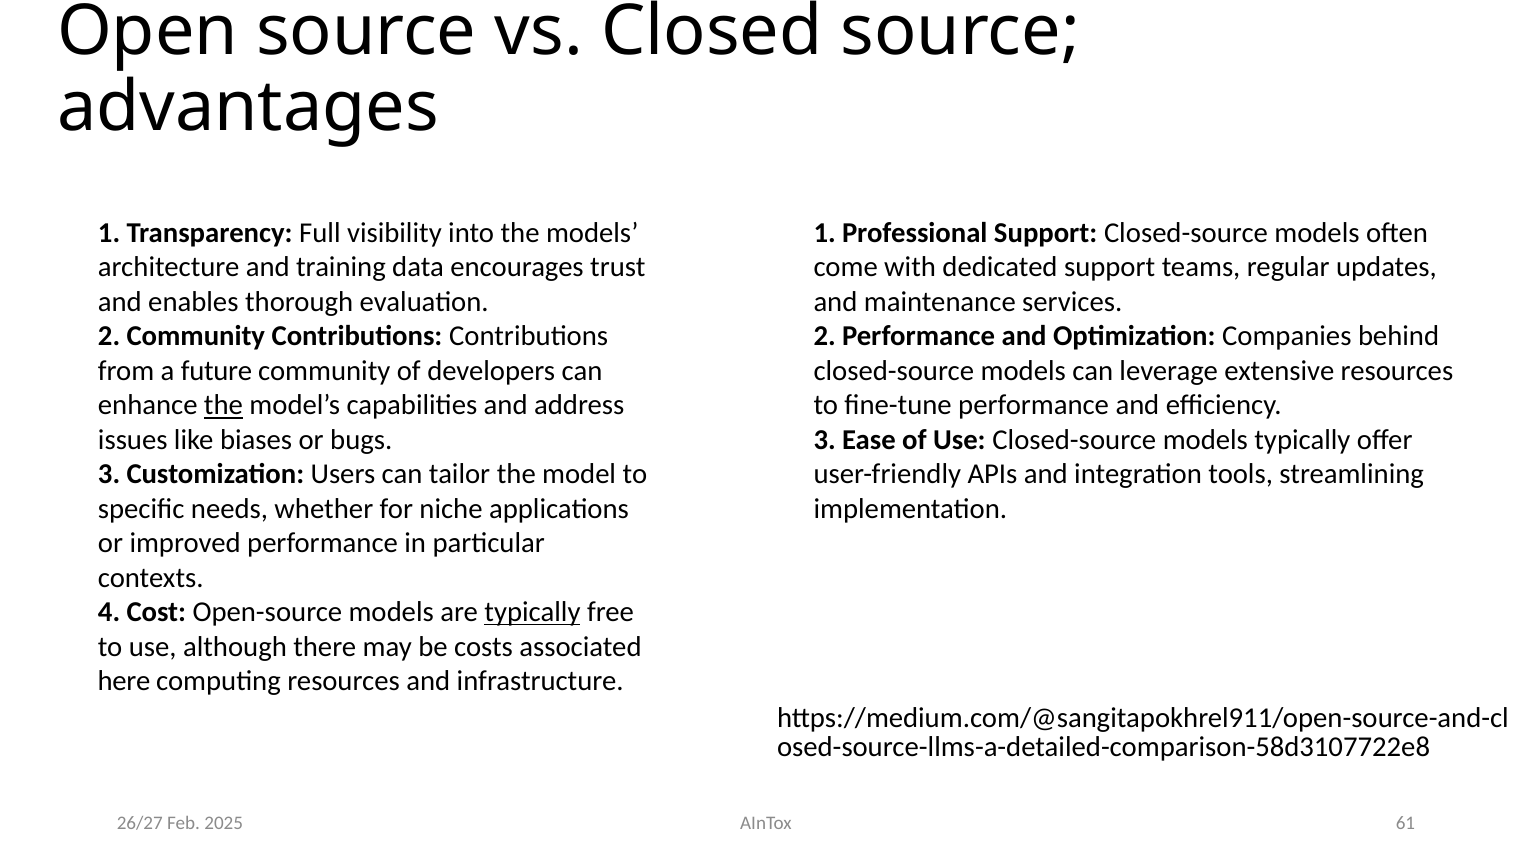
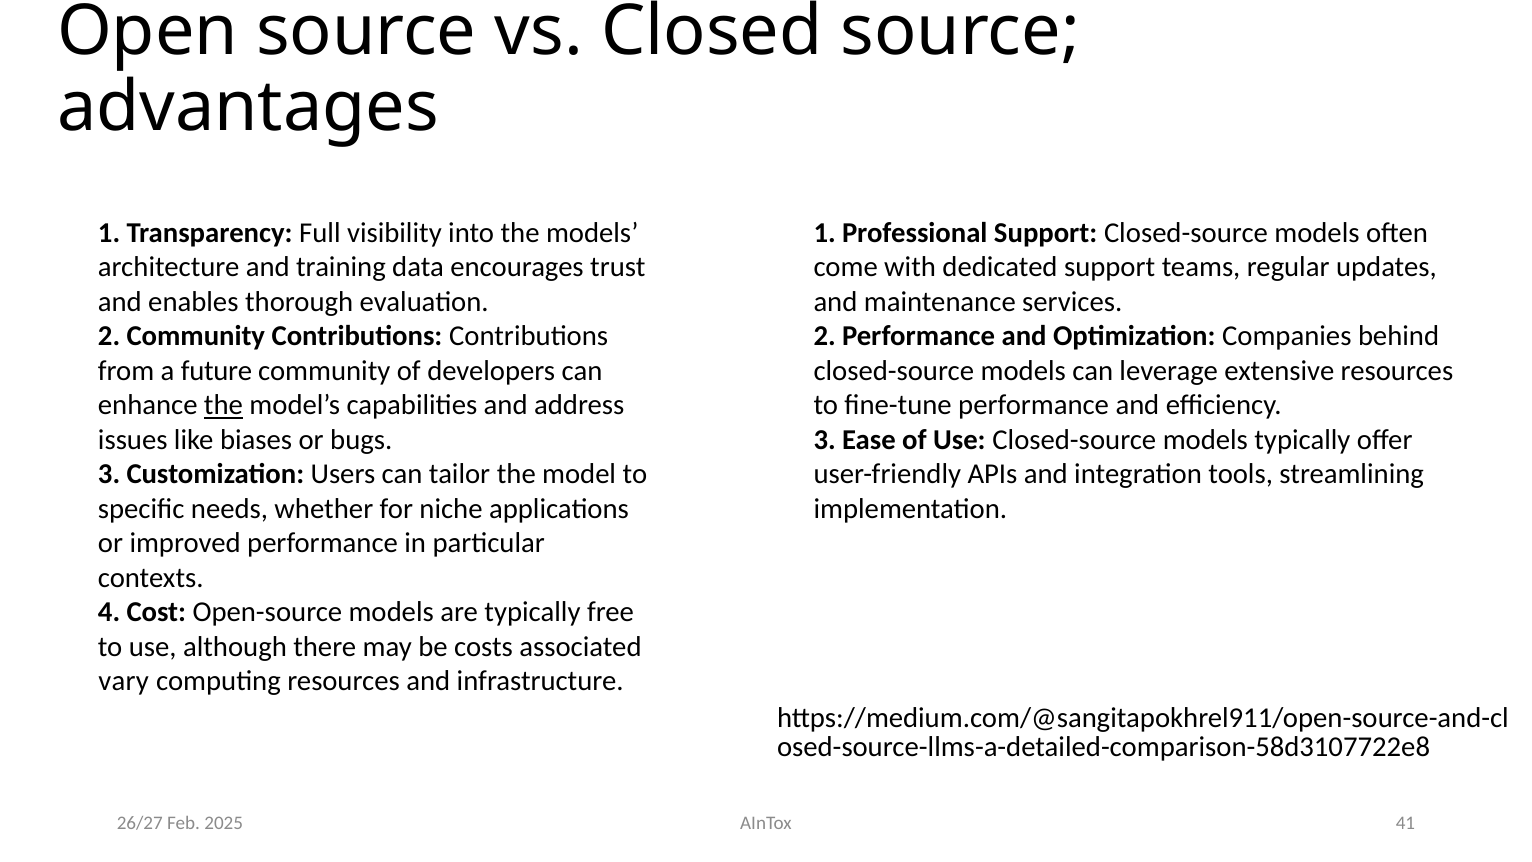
typically at (532, 612) underline: present -> none
here: here -> vary
61: 61 -> 41
